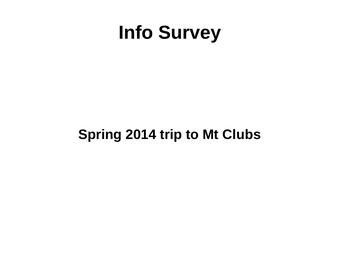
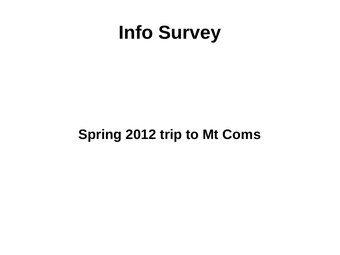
2014: 2014 -> 2012
Clubs: Clubs -> Coms
